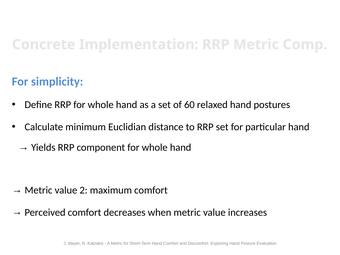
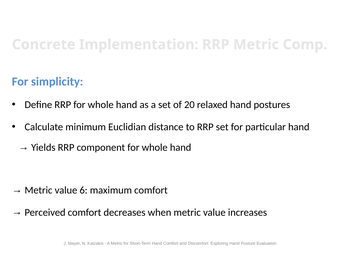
60: 60 -> 20
2: 2 -> 6
